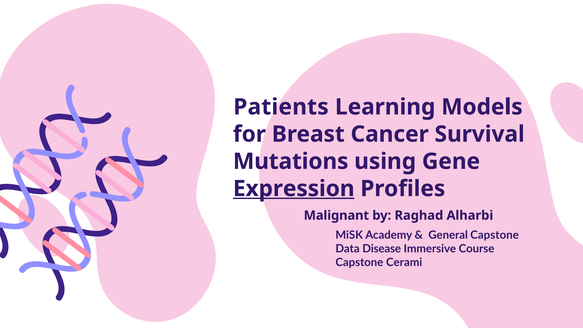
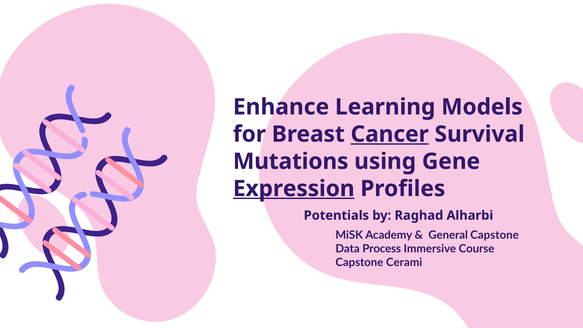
Patients: Patients -> Enhance
Cancer underline: none -> present
Malignant: Malignant -> Potentials
Disease: Disease -> Process
